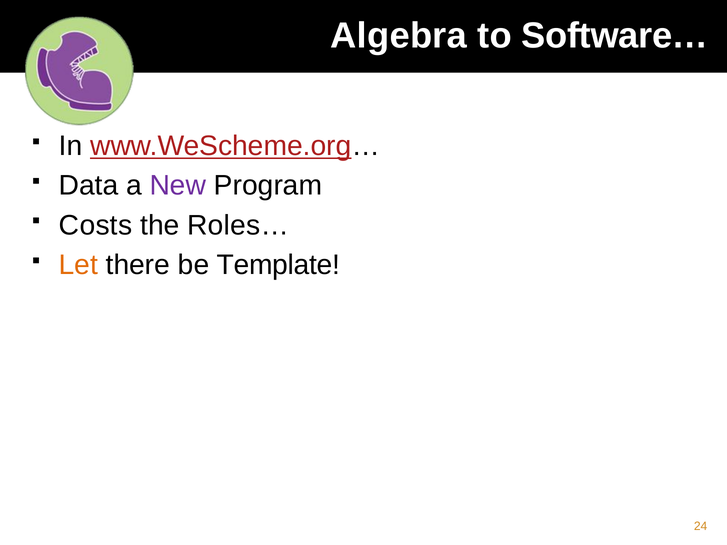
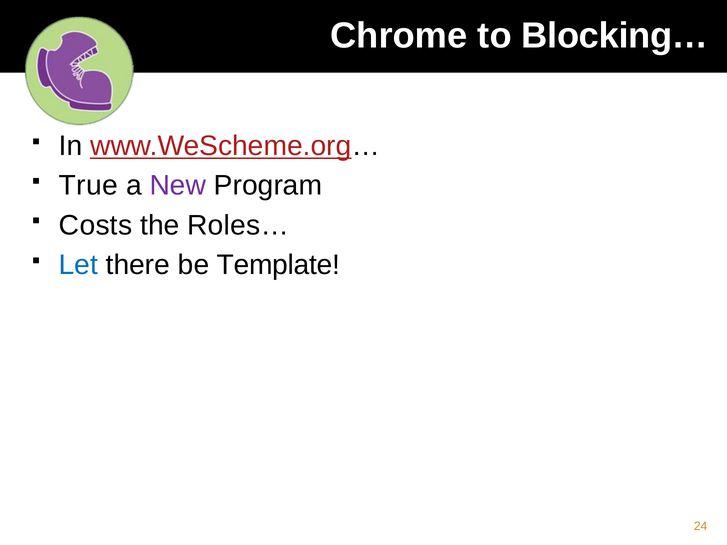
Algebra: Algebra -> Chrome
Software…: Software… -> Blocking…
Data: Data -> True
Let colour: orange -> blue
